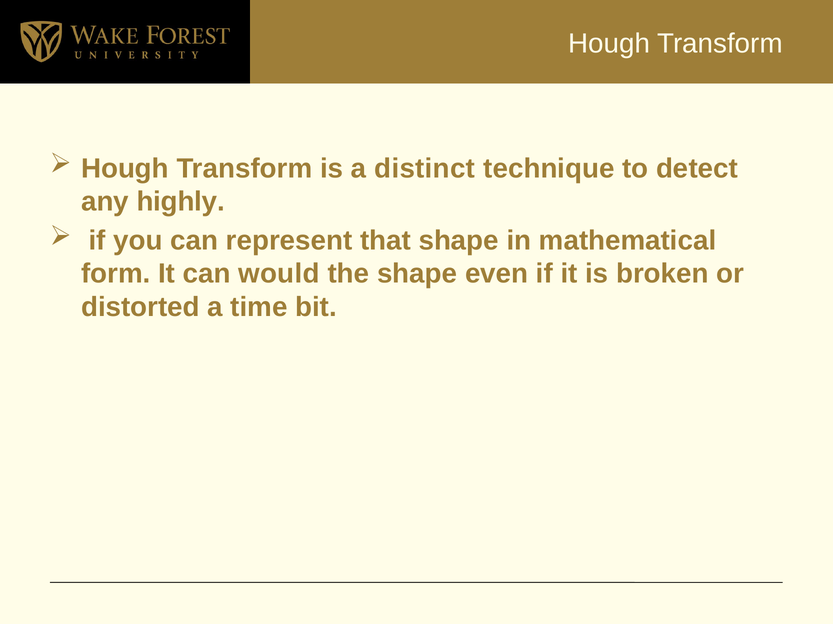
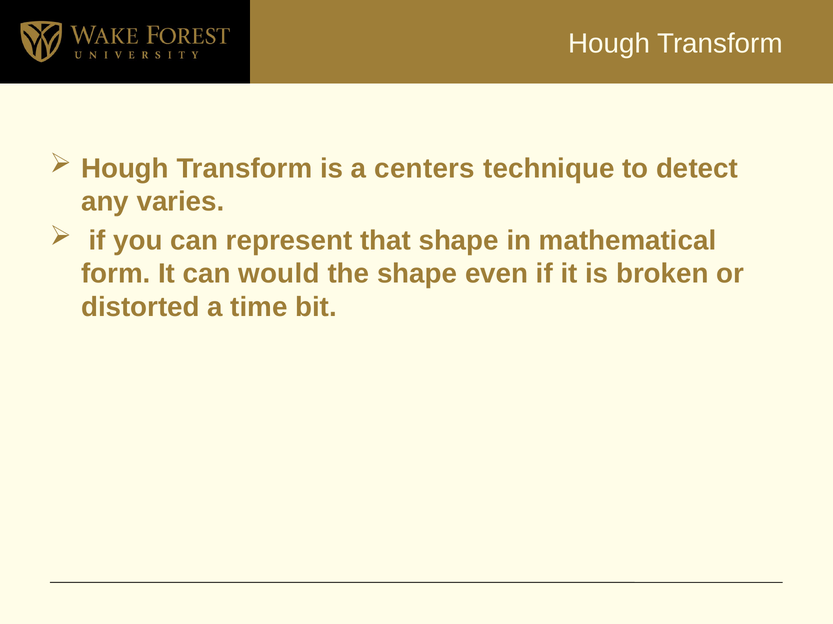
distinct: distinct -> centers
highly: highly -> varies
